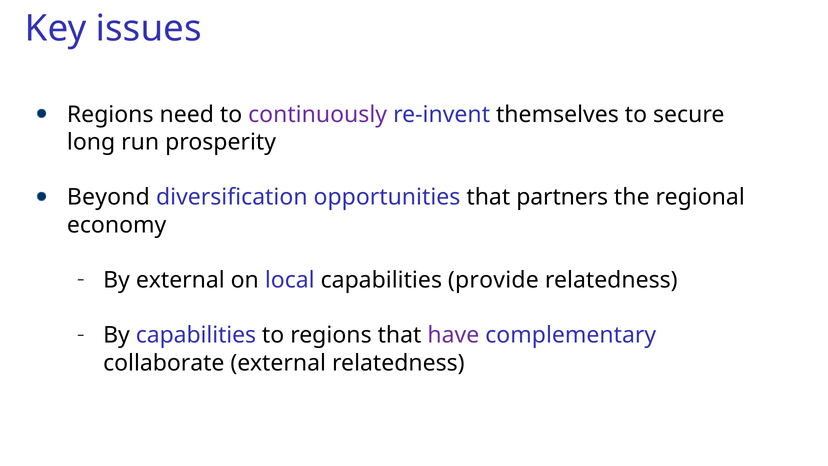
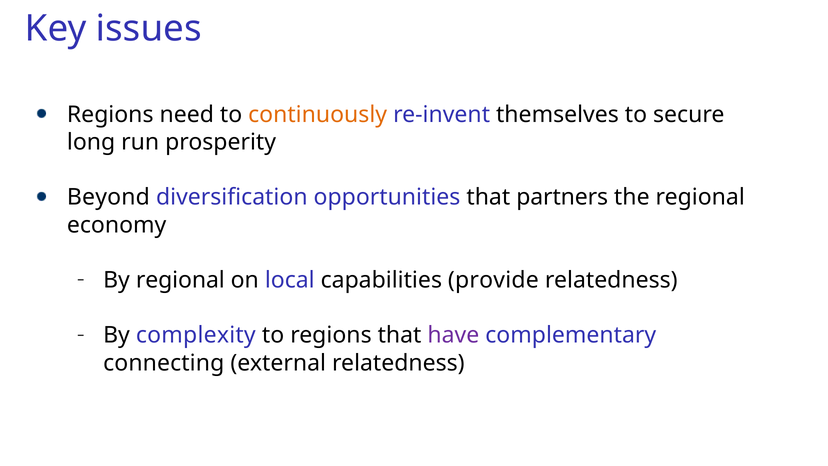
continuously colour: purple -> orange
By external: external -> regional
By capabilities: capabilities -> complexity
collaborate: collaborate -> connecting
